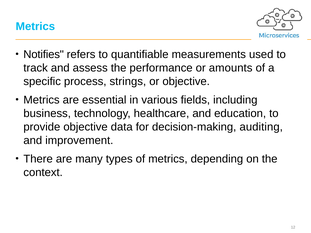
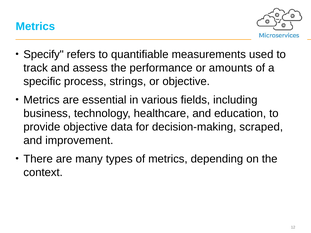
Notifies: Notifies -> Specify
auditing: auditing -> scraped
